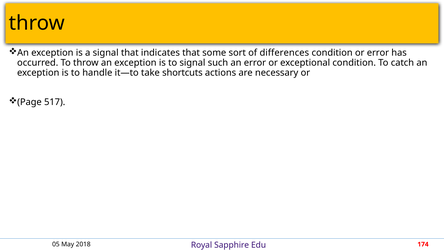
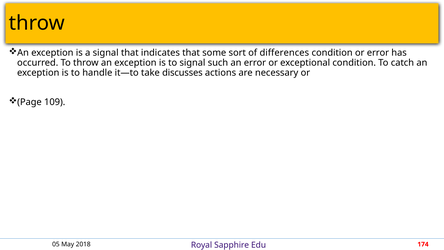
shortcuts: shortcuts -> discusses
517: 517 -> 109
